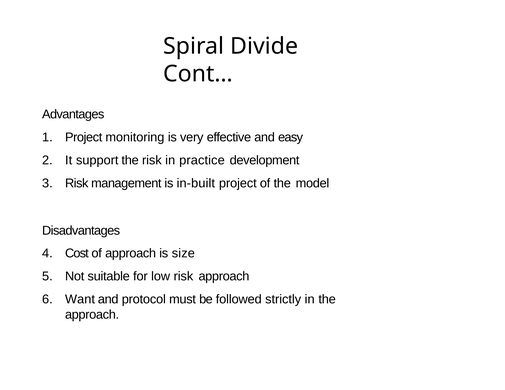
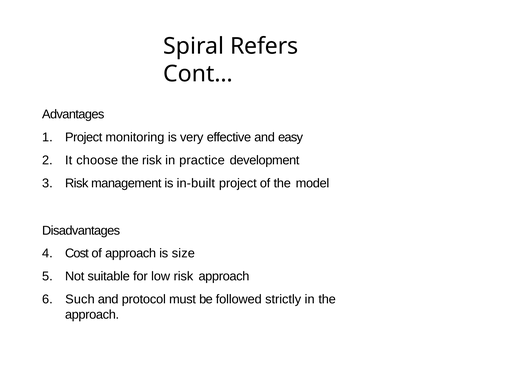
Divide: Divide -> Refers
support: support -> choose
Want: Want -> Such
